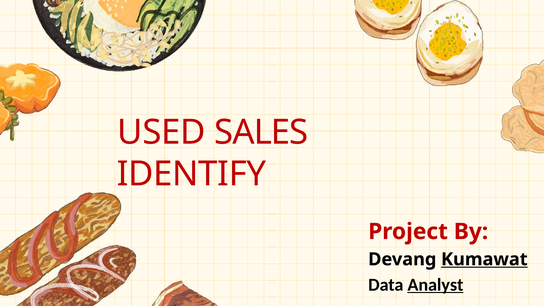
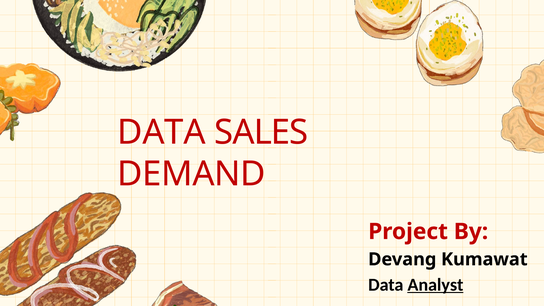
USED at (161, 132): USED -> DATA
IDENTIFY: IDENTIFY -> DEMAND
Kumawat underline: present -> none
